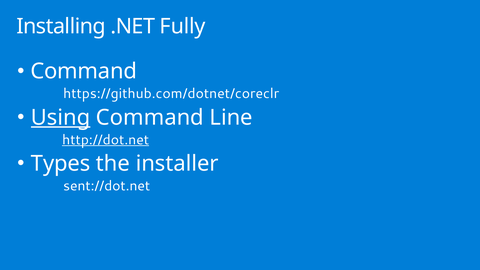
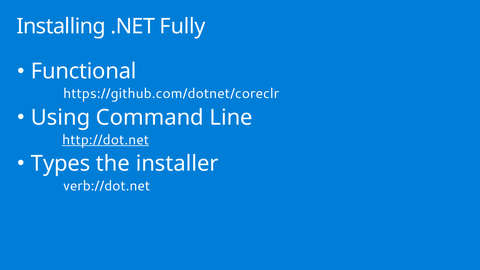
Command at (84, 71): Command -> Functional
Using underline: present -> none
sent://dot.net: sent://dot.net -> verb://dot.net
